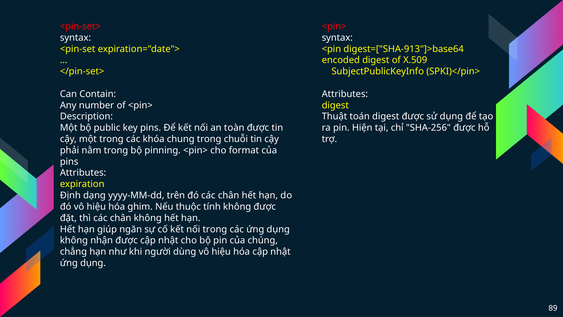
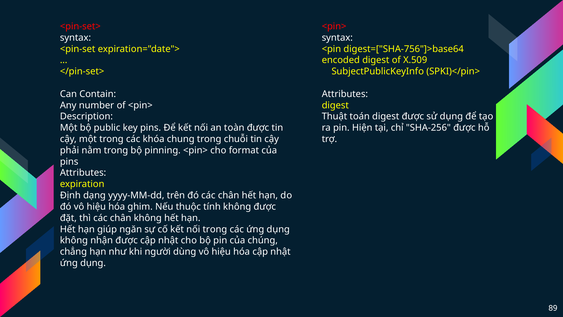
digest=["SHA-913"]>base64: digest=["SHA-913"]>base64 -> digest=["SHA-756"]>base64
